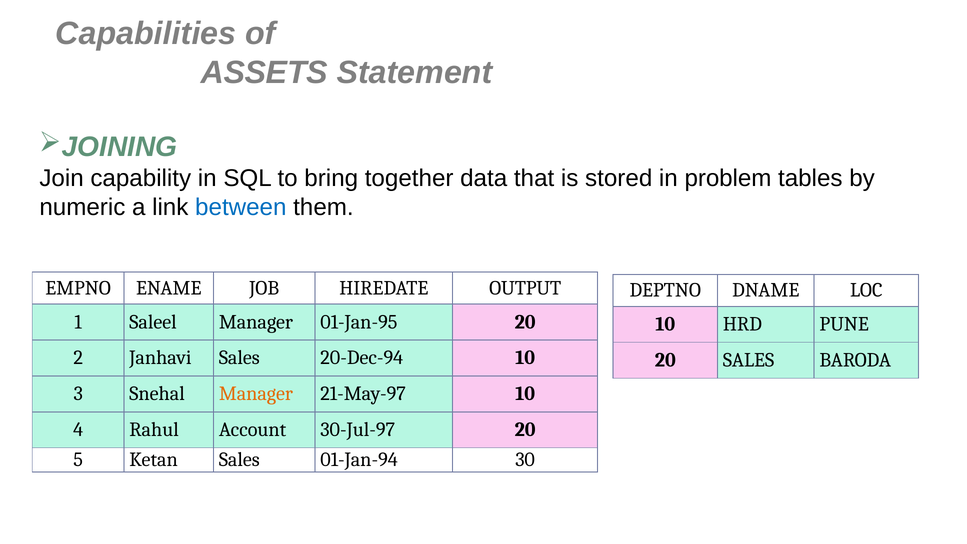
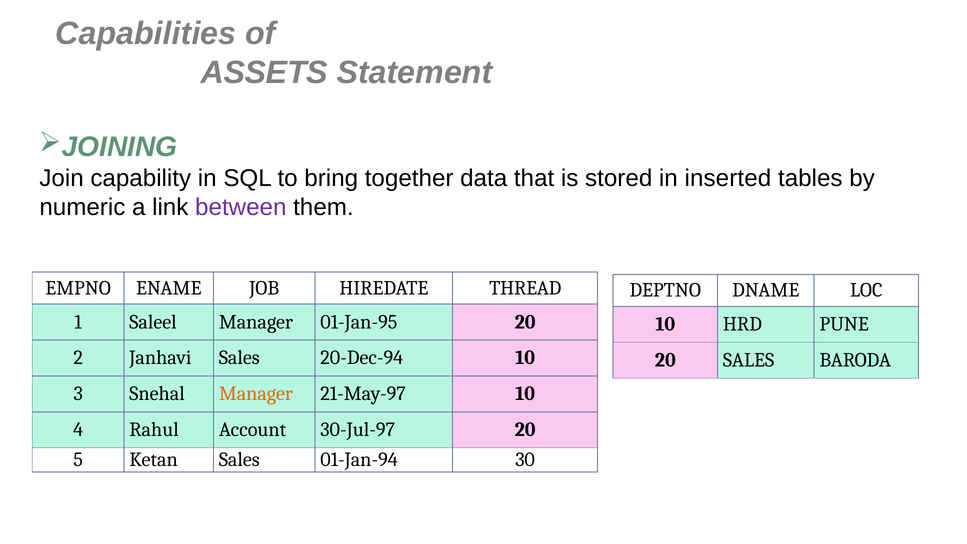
problem: problem -> inserted
between colour: blue -> purple
OUTPUT: OUTPUT -> THREAD
